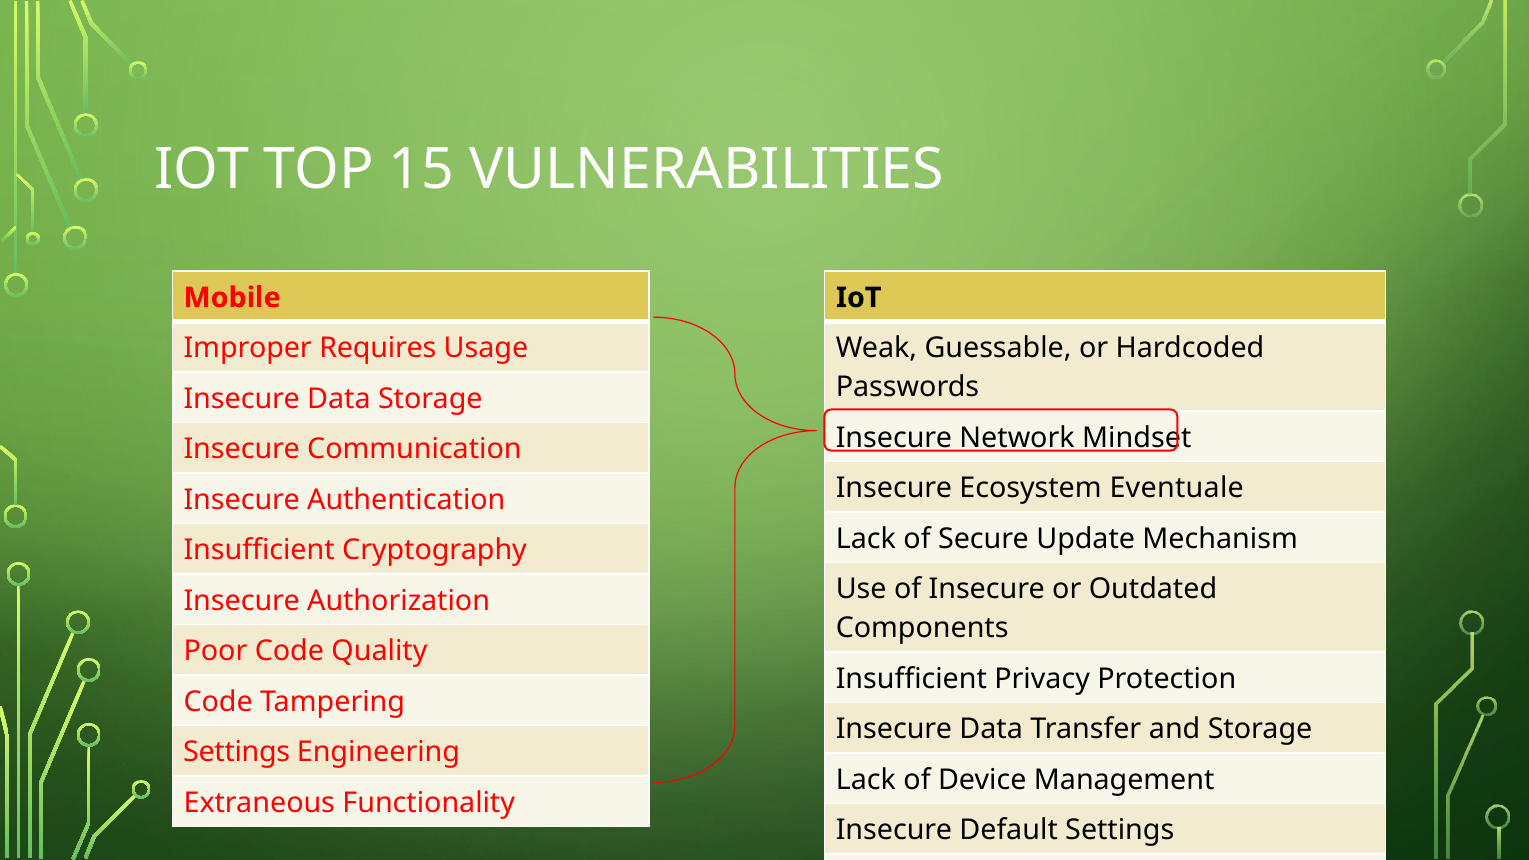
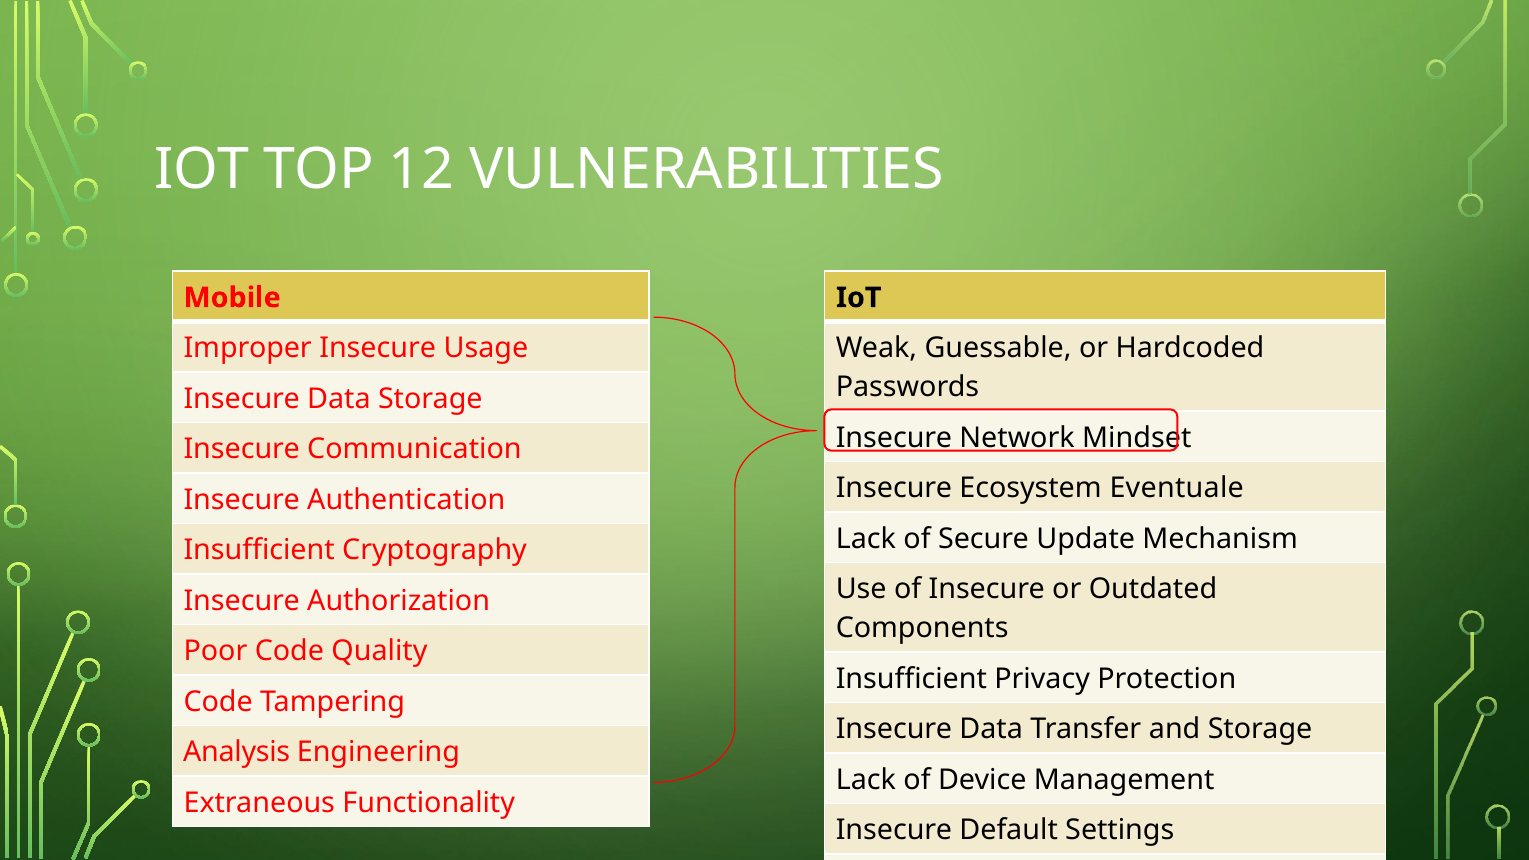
15: 15 -> 12
Improper Requires: Requires -> Insecure
Settings at (237, 752): Settings -> Analysis
